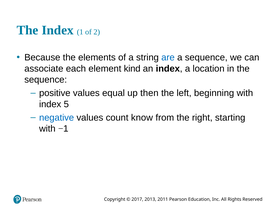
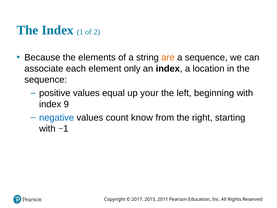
are colour: blue -> orange
kind: kind -> only
then: then -> your
5: 5 -> 9
